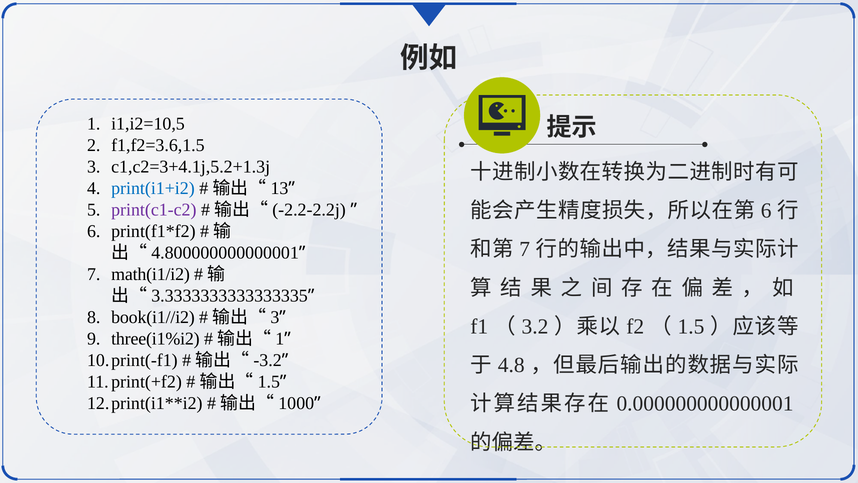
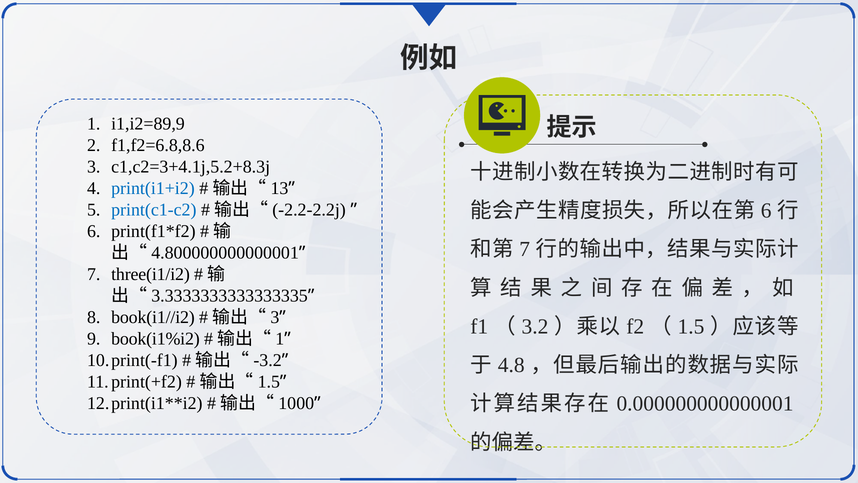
i1,i2=10,5: i1,i2=10,5 -> i1,i2=89,9
f1,f2=3.6,1.5: f1,f2=3.6,1.5 -> f1,f2=6.8,8.6
c1,c2=3+4.1j,5.2+1.3j: c1,c2=3+4.1j,5.2+1.3j -> c1,c2=3+4.1j,5.2+8.3j
print(c1-c2 colour: purple -> blue
math(i1/i2: math(i1/i2 -> three(i1/i2
three(i1%i2: three(i1%i2 -> book(i1%i2
